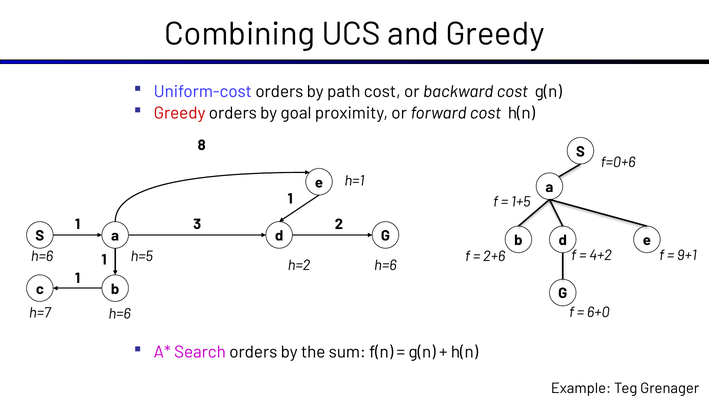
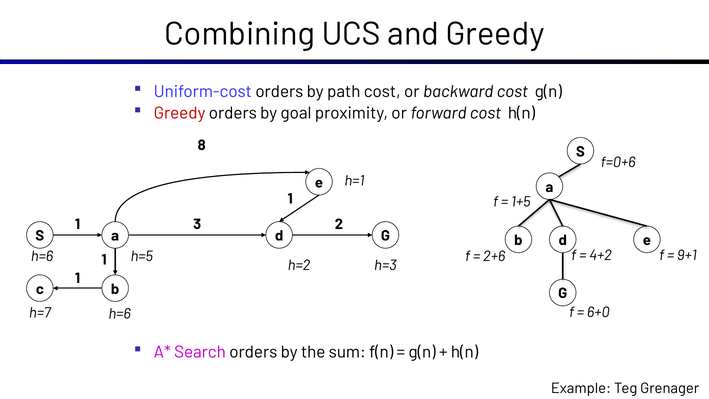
h=6 at (385, 265): h=6 -> h=3
